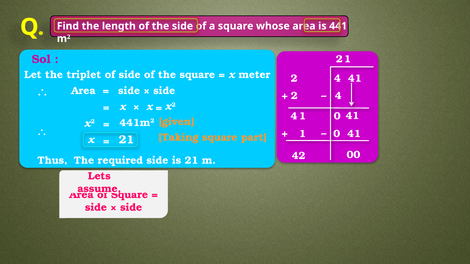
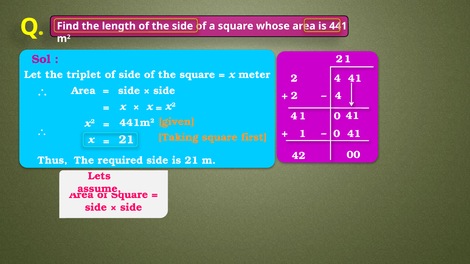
part: part -> first
